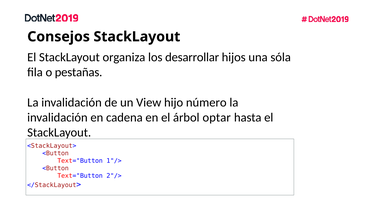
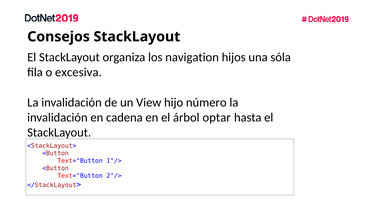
desarrollar: desarrollar -> navigation
pestañas: pestañas -> excesiva
